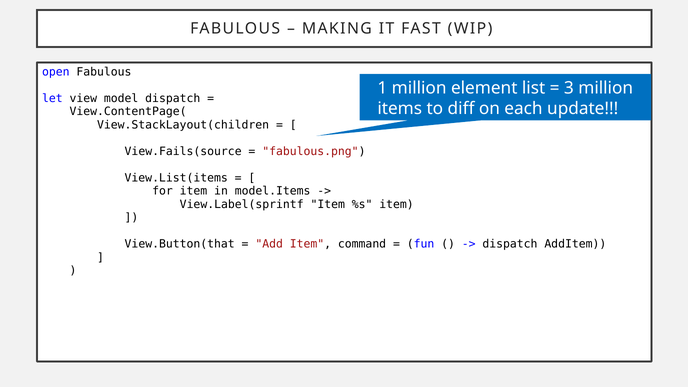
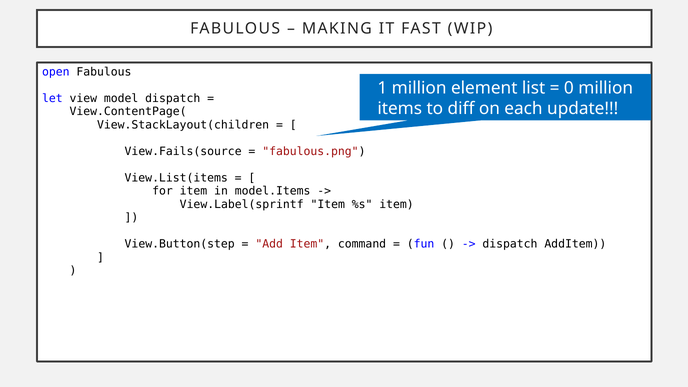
3: 3 -> 0
View.Button(that: View.Button(that -> View.Button(step
